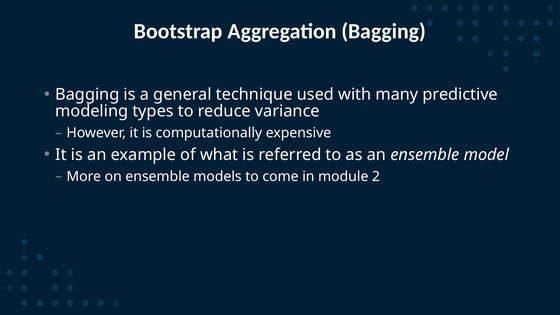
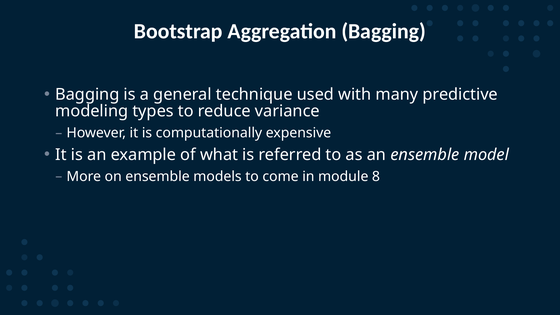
2: 2 -> 8
